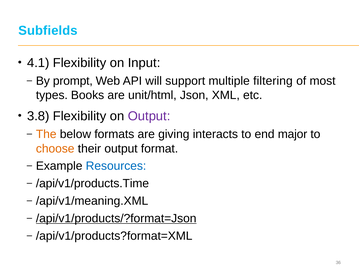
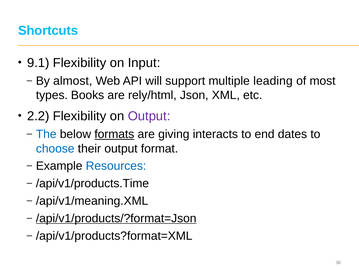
Subfields: Subfields -> Shortcuts
4.1: 4.1 -> 9.1
prompt: prompt -> almost
filtering: filtering -> leading
unit/html: unit/html -> rely/html
3.8: 3.8 -> 2.2
The colour: orange -> blue
formats underline: none -> present
major: major -> dates
choose colour: orange -> blue
